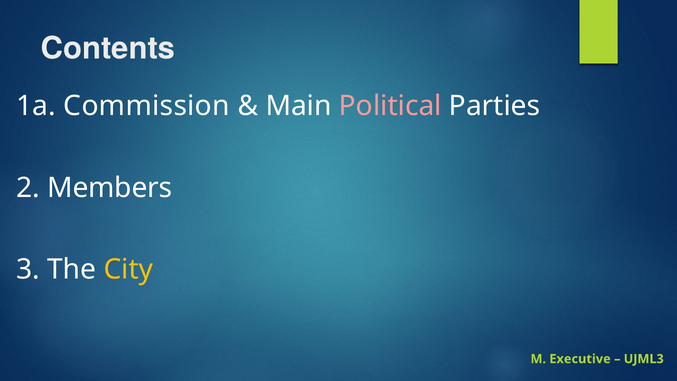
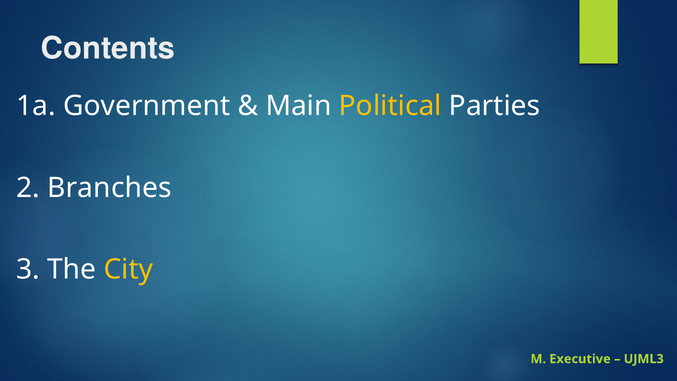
Commission: Commission -> Government
Political colour: pink -> yellow
Members: Members -> Branches
